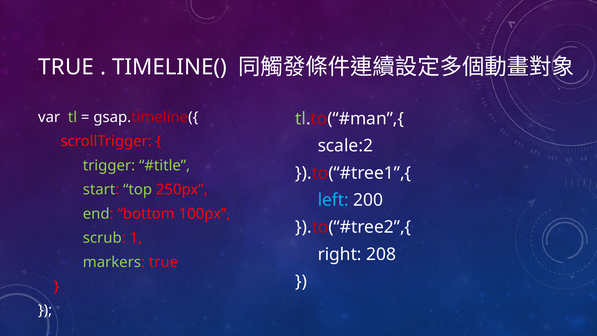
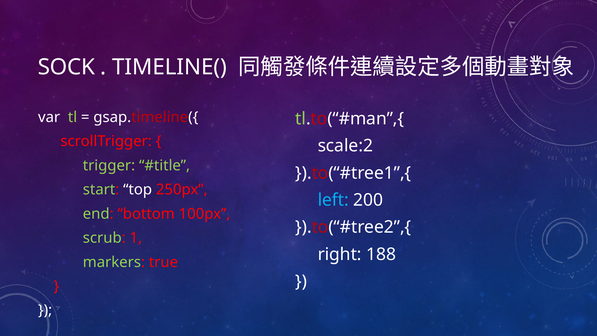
TRUE at (66, 67): TRUE -> SOCK
top colour: light green -> white
208: 208 -> 188
